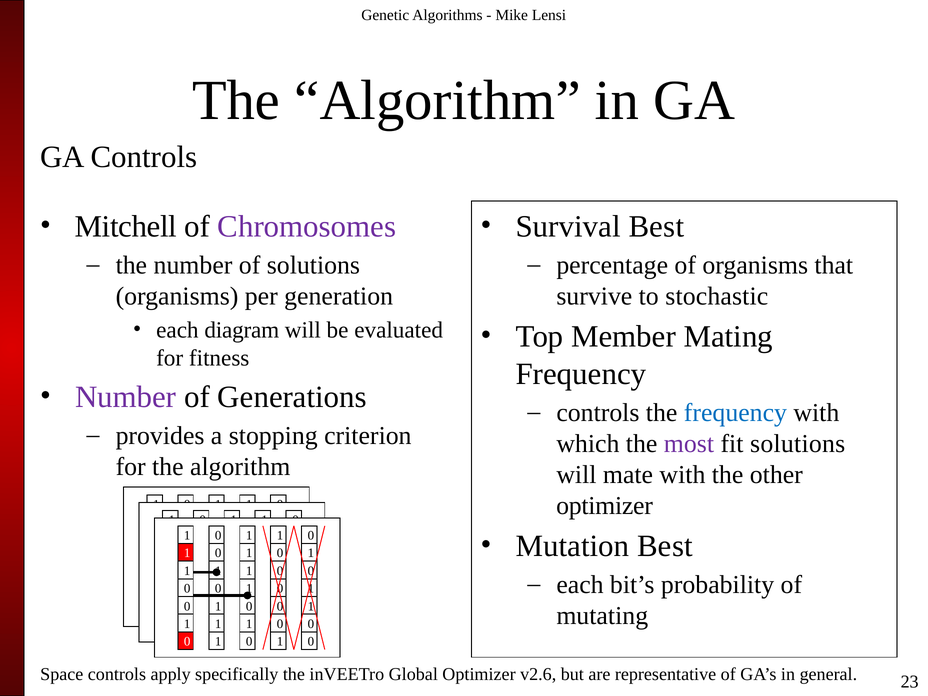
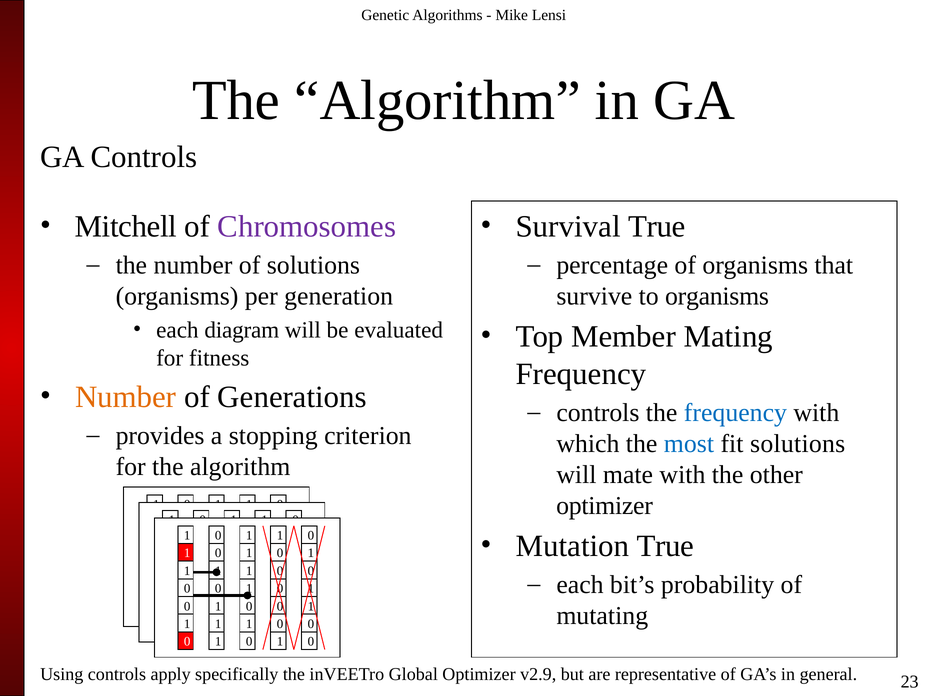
Survival Best: Best -> True
to stochastic: stochastic -> organisms
Number at (126, 397) colour: purple -> orange
most colour: purple -> blue
Mutation Best: Best -> True
Space: Space -> Using
v2.6: v2.6 -> v2.9
